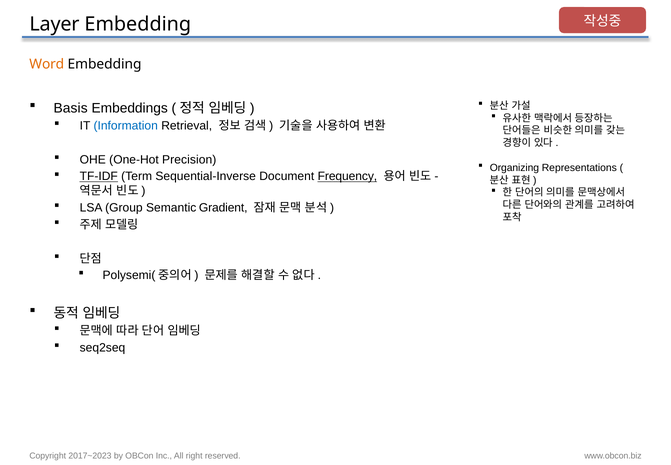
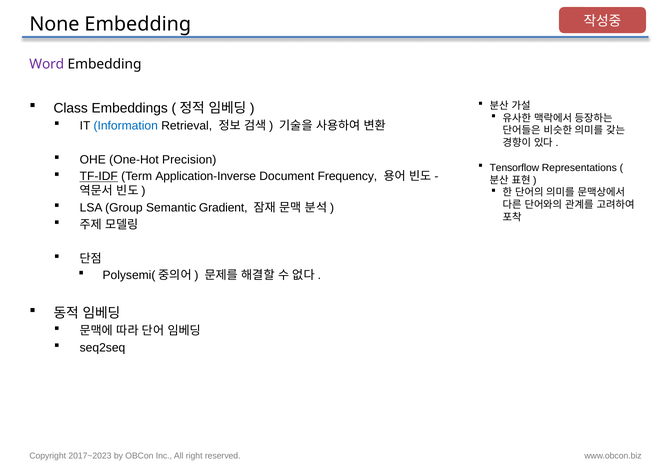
Layer: Layer -> None
Word colour: orange -> purple
Basis: Basis -> Class
Organizing: Organizing -> Tensorflow
Sequential-Inverse: Sequential-Inverse -> Application-Inverse
Frequency underline: present -> none
